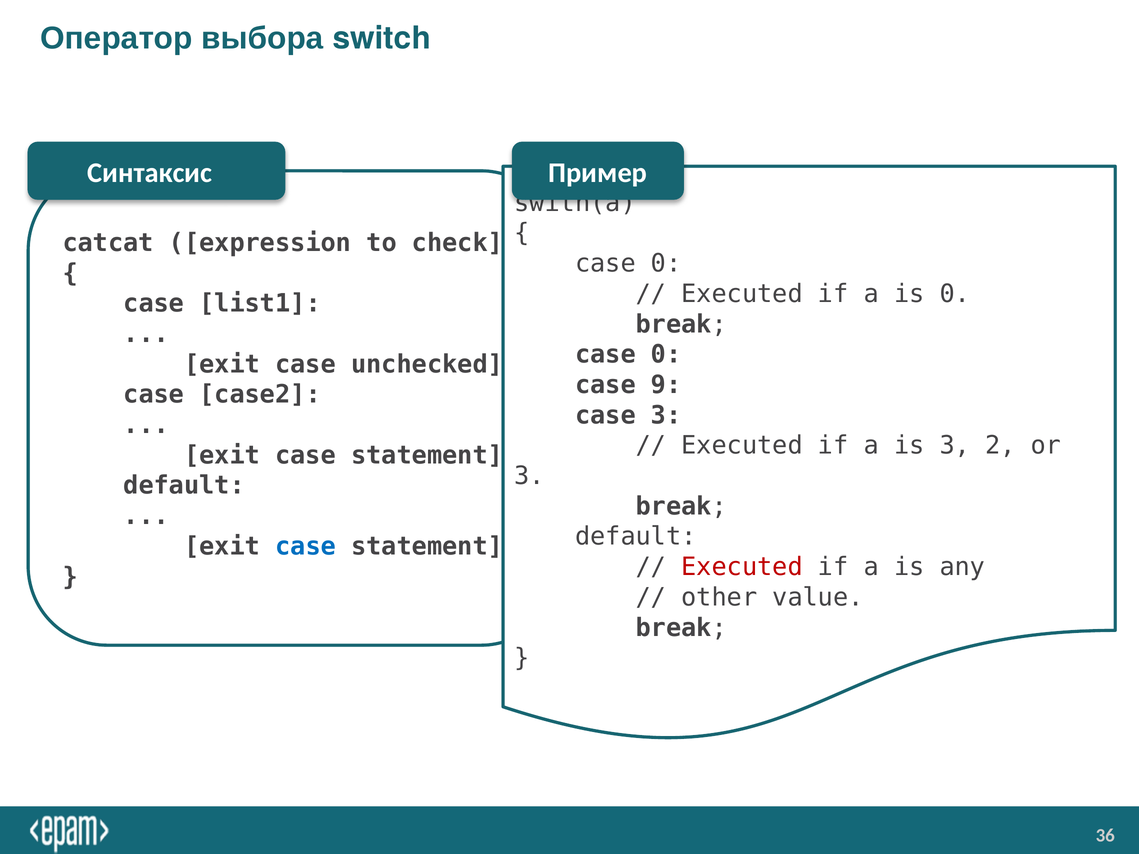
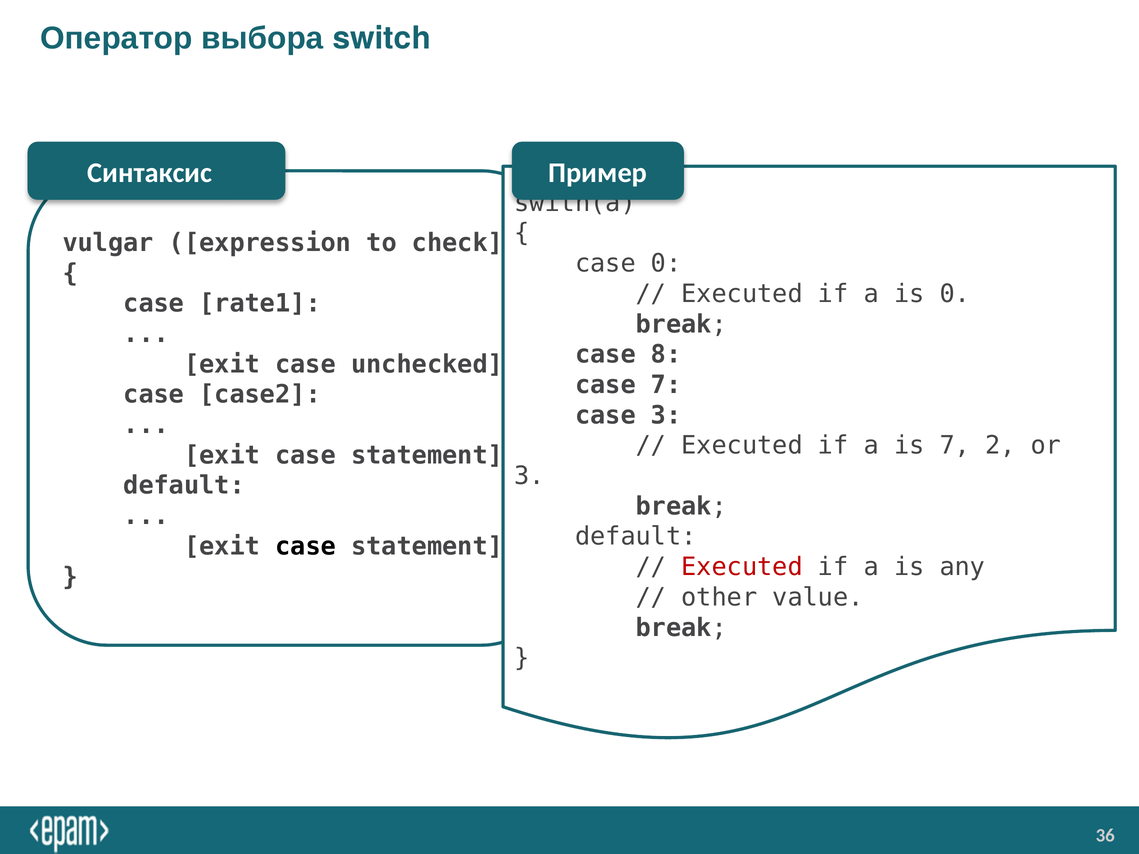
cаtcat: cаtcat -> vulgar
list1: list1 -> rate1
0 at (666, 355): 0 -> 8
case 9: 9 -> 7
is 3: 3 -> 7
case at (306, 546) colour: blue -> black
